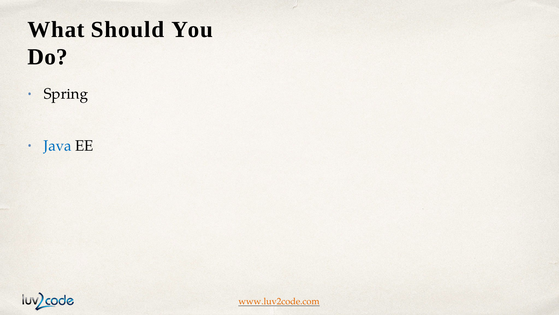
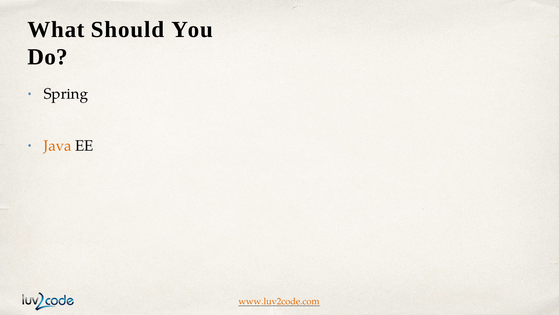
Java colour: blue -> orange
